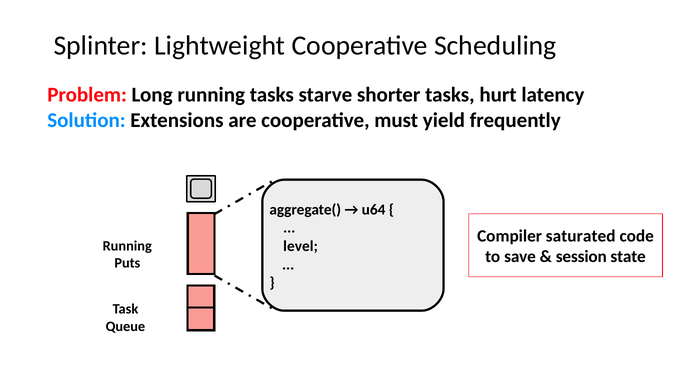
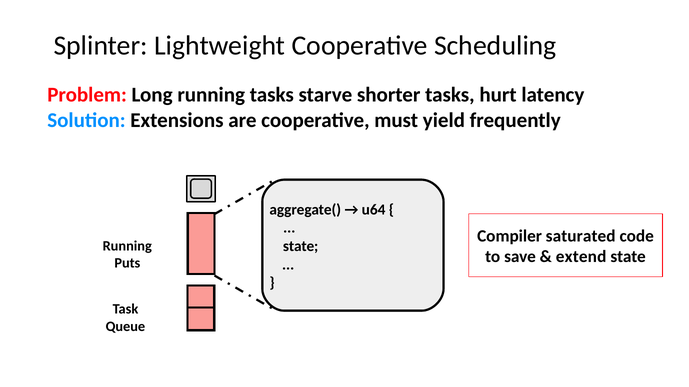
level at (301, 247): level -> state
session: session -> extend
